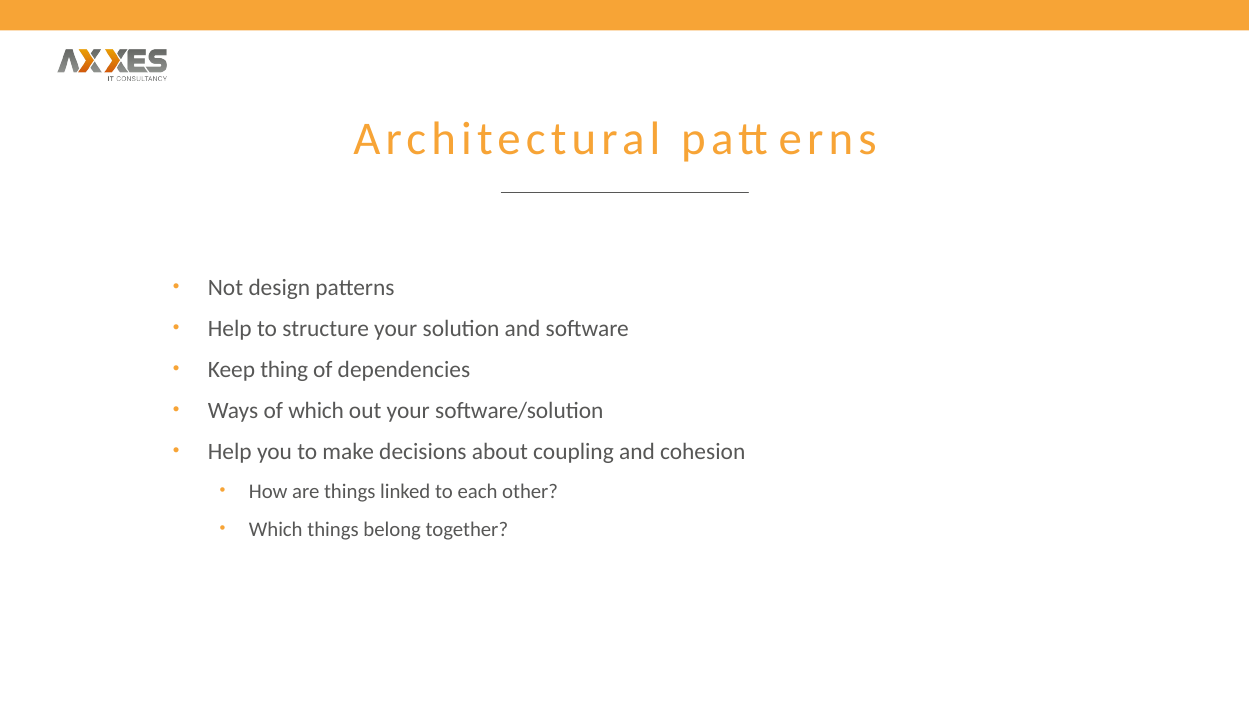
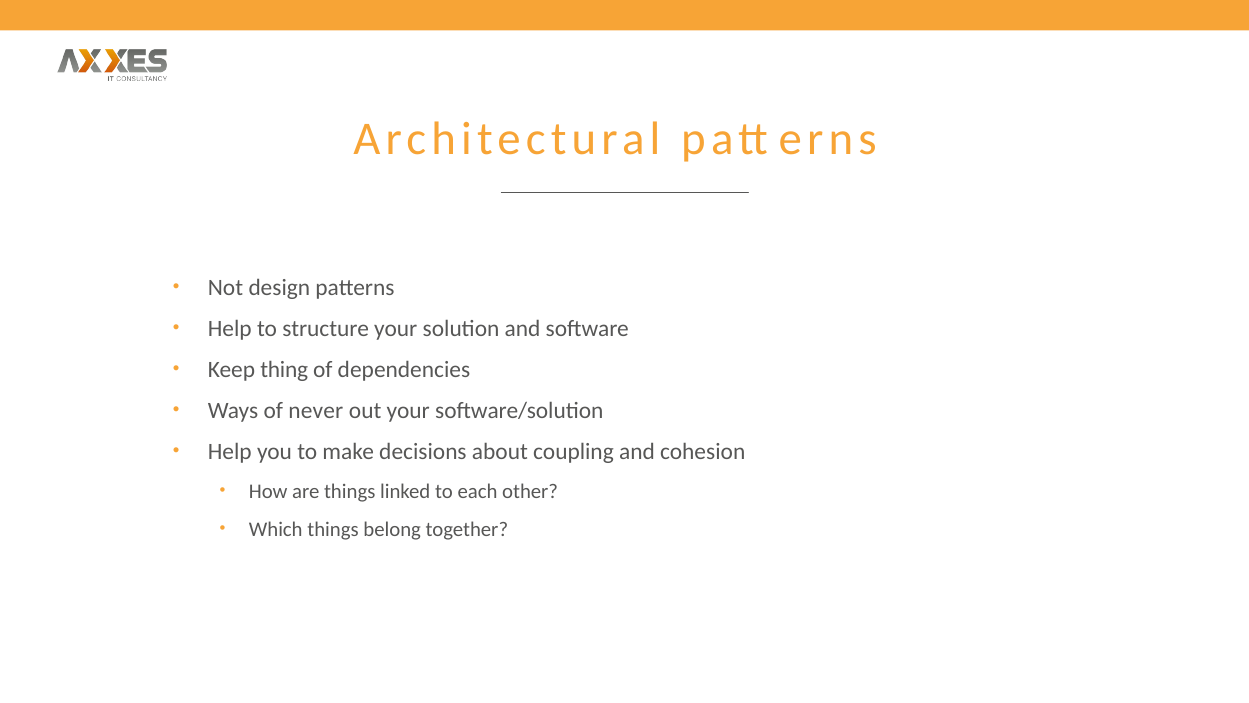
of which: which -> never
